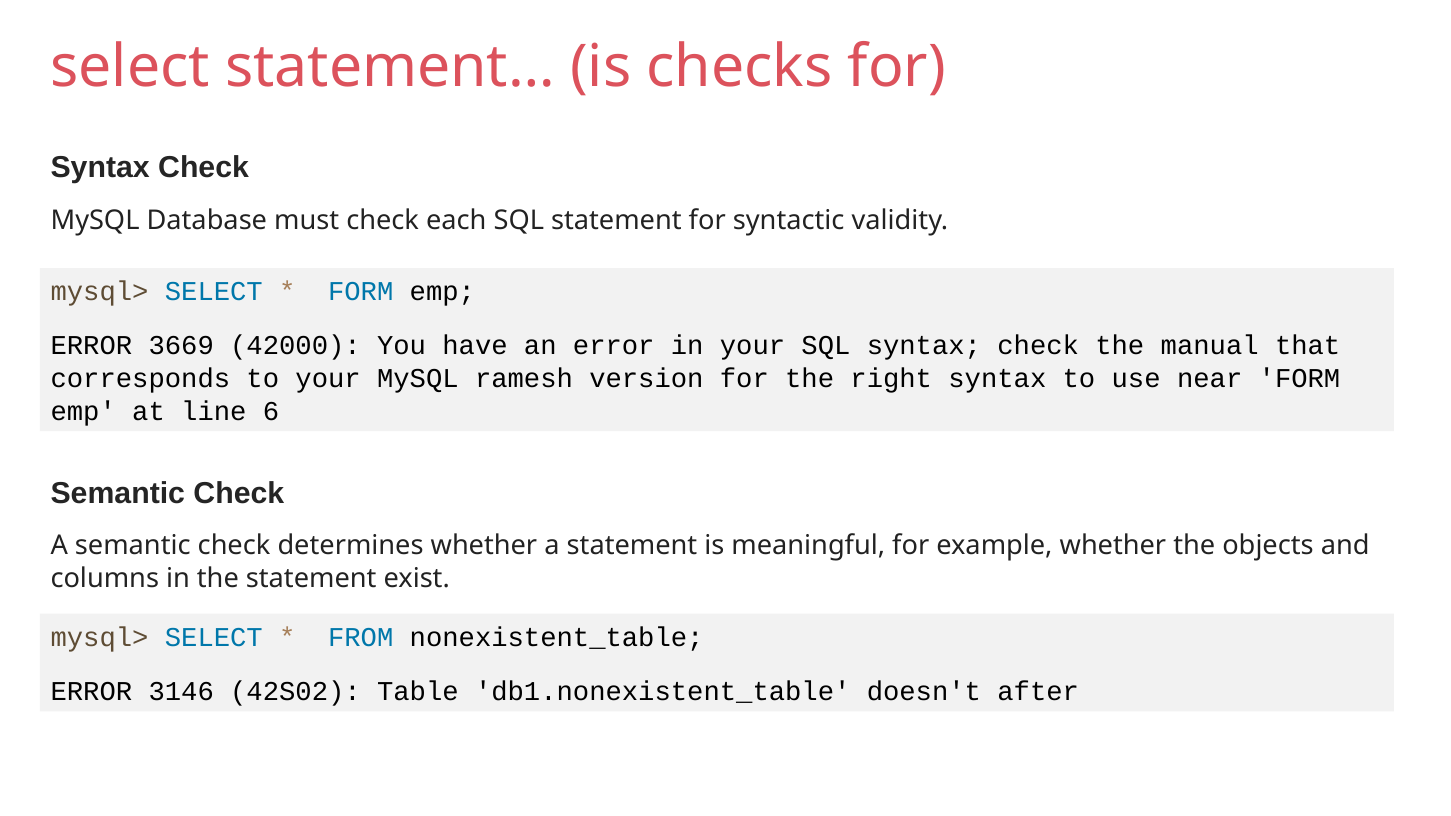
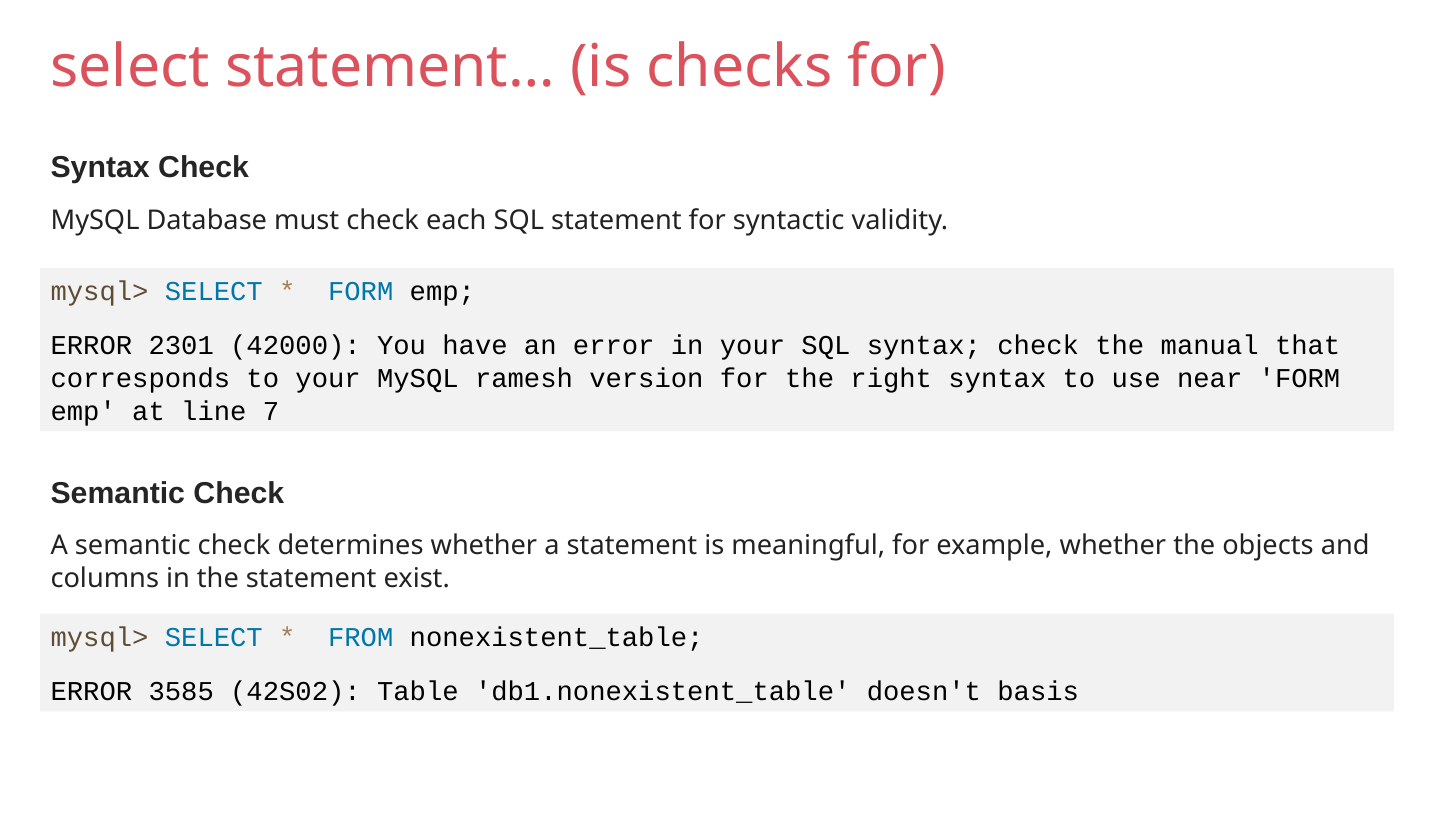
3669: 3669 -> 2301
6: 6 -> 7
3146: 3146 -> 3585
after: after -> basis
